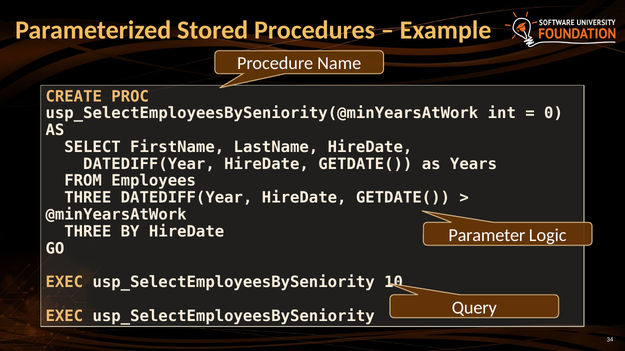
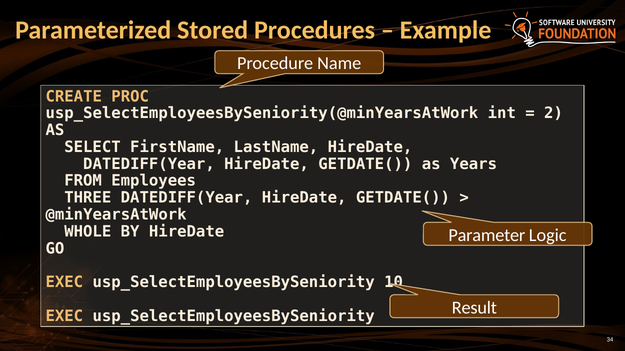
0: 0 -> 2
THREE at (88, 232): THREE -> WHOLE
Query: Query -> Result
